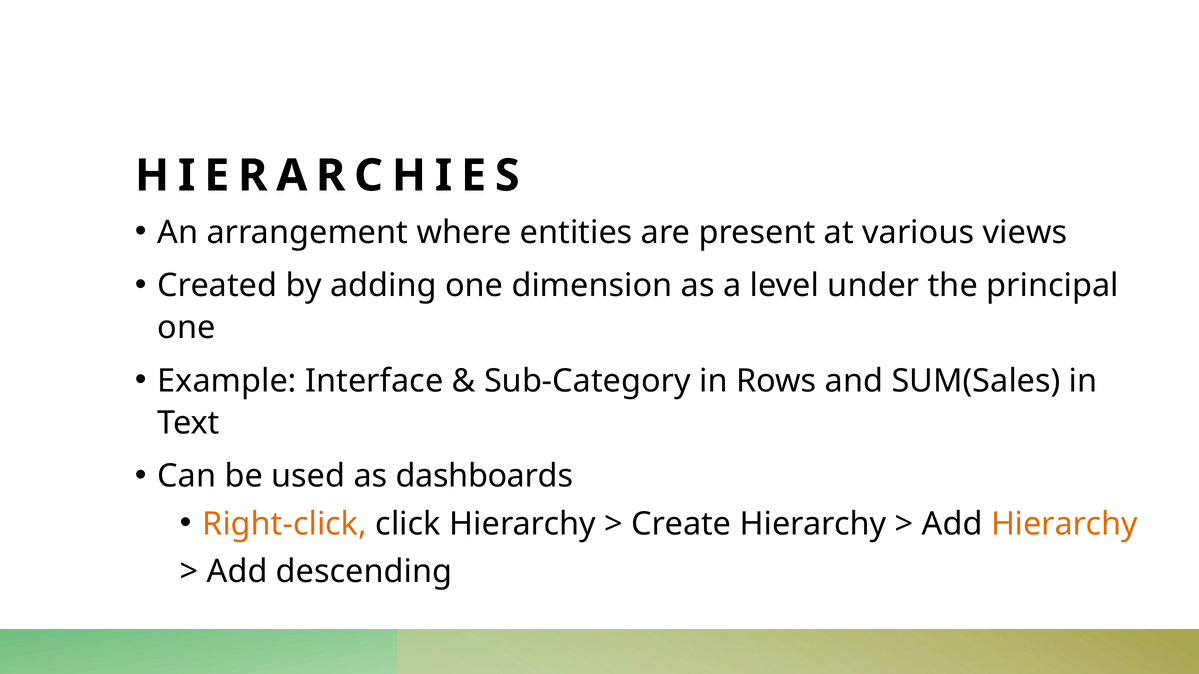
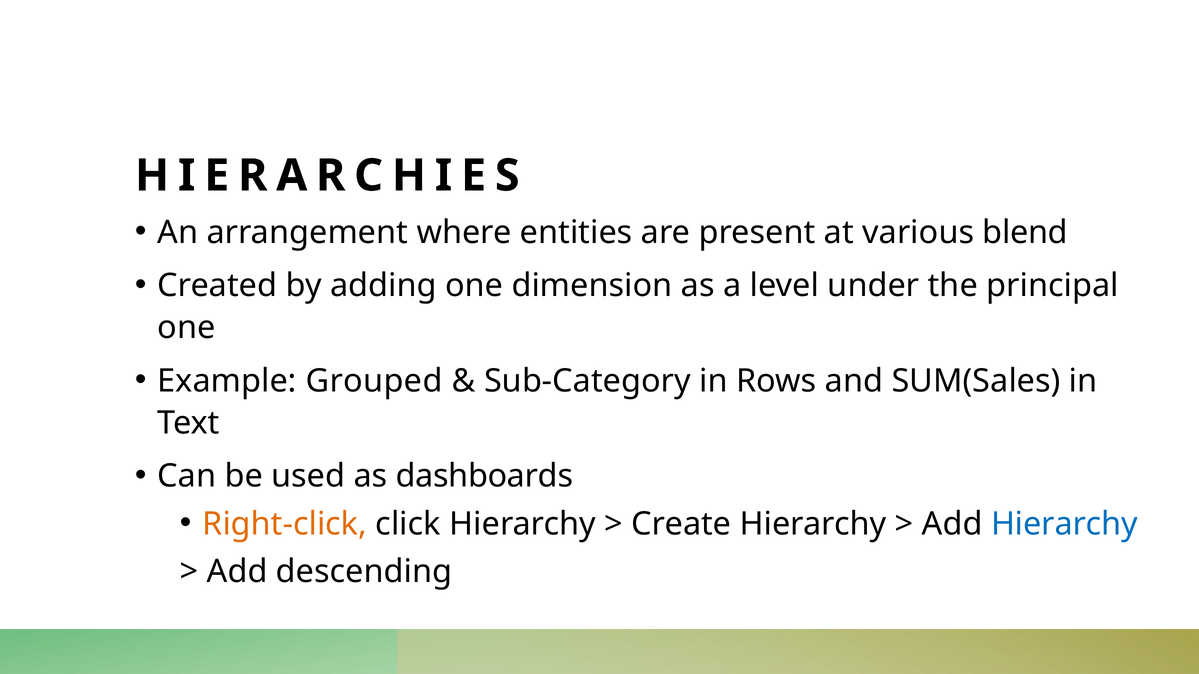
views: views -> blend
Interface: Interface -> Grouped
Hierarchy at (1064, 524) colour: orange -> blue
